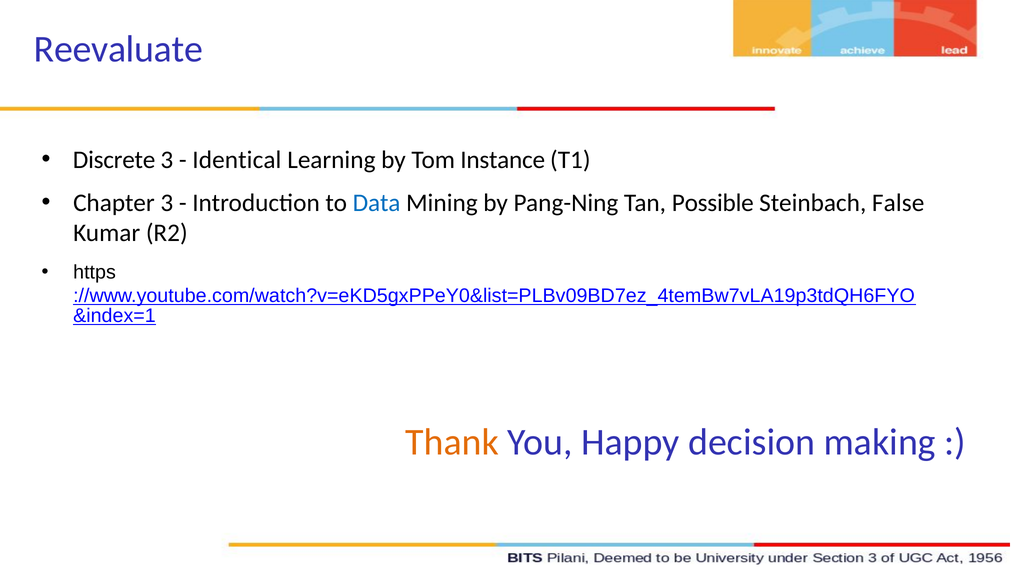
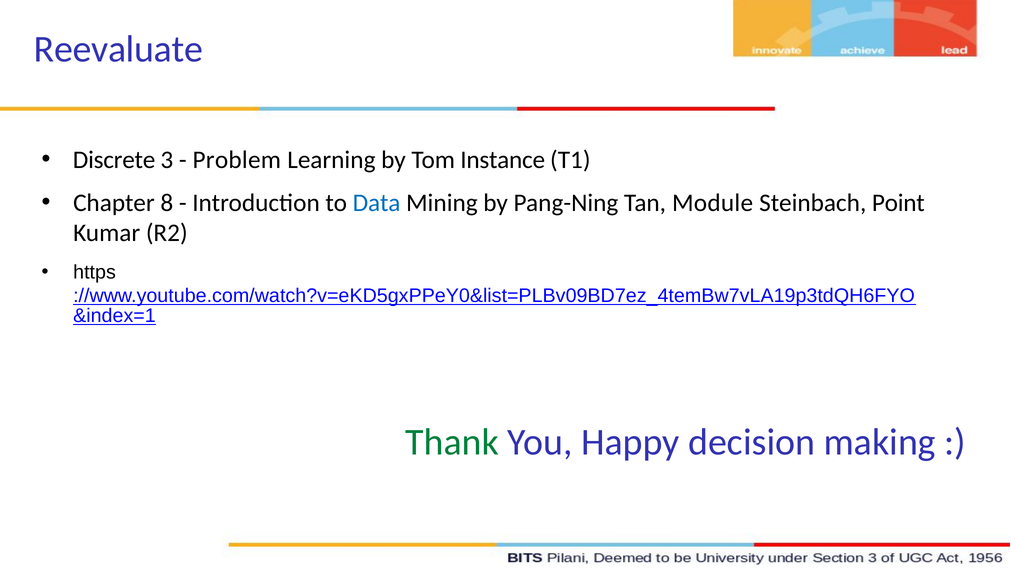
Identical: Identical -> Problem
Chapter 3: 3 -> 8
Possible: Possible -> Module
False: False -> Point
Thank colour: orange -> green
